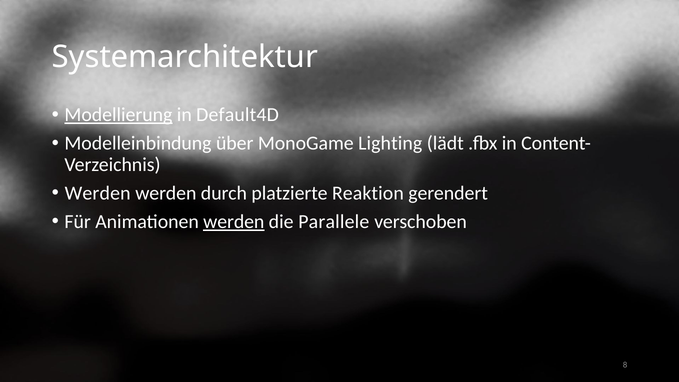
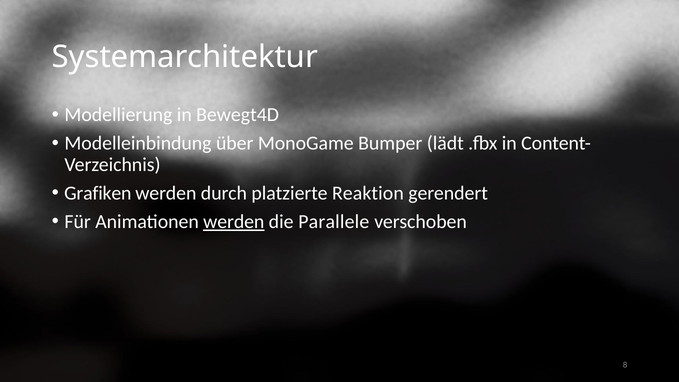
Modellierung underline: present -> none
Default4D: Default4D -> Bewegt4D
Lighting: Lighting -> Bumper
Werden at (98, 193): Werden -> Grafiken
